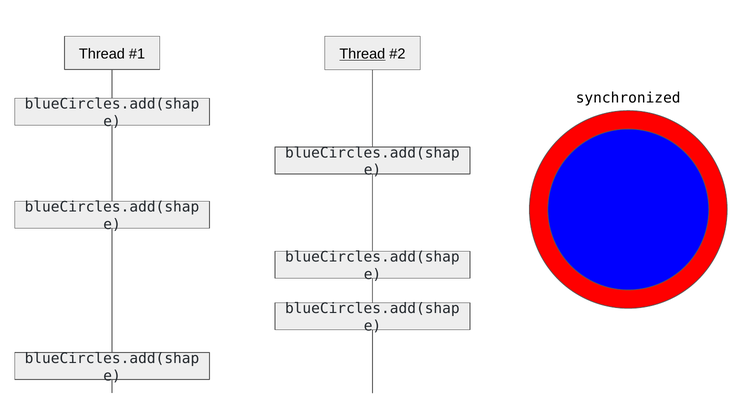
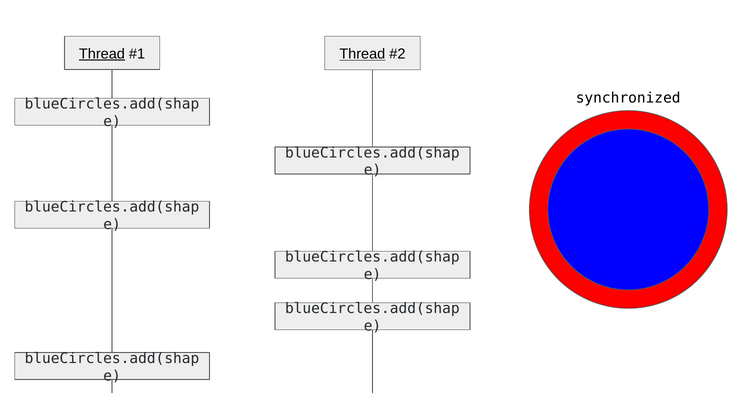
Thread at (102, 54) underline: none -> present
